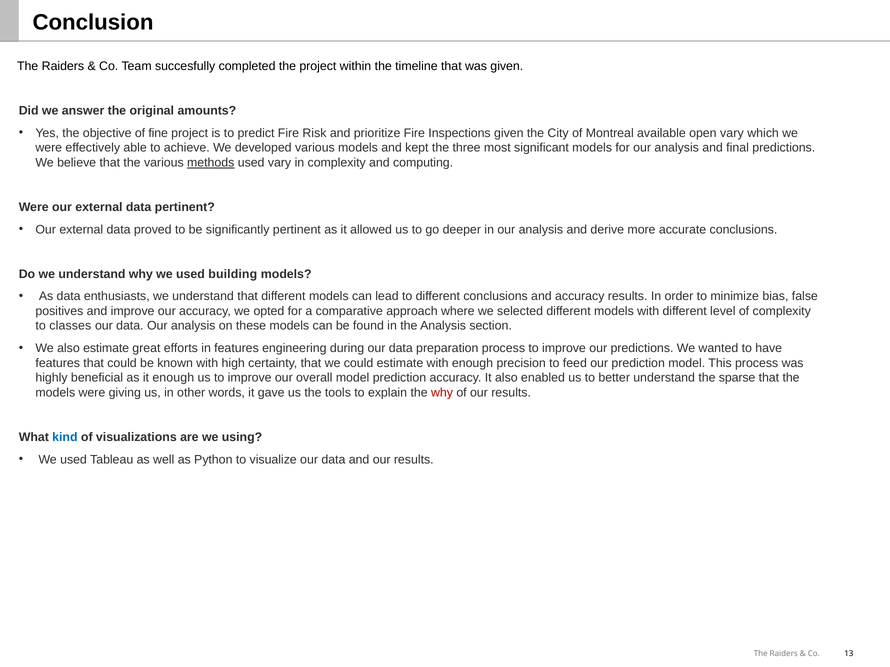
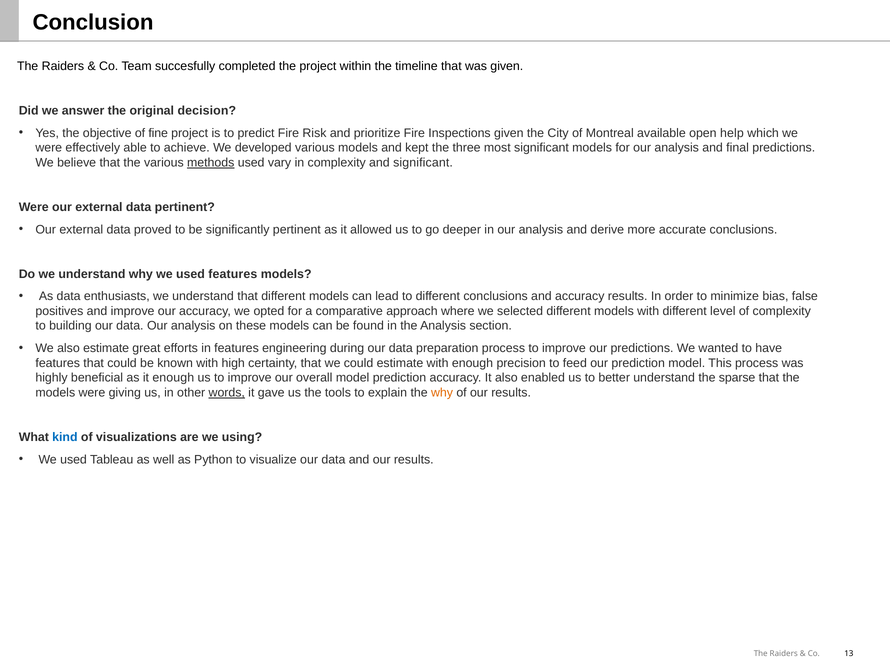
amounts: amounts -> decision
open vary: vary -> help
and computing: computing -> significant
used building: building -> features
classes: classes -> building
words underline: none -> present
why at (442, 393) colour: red -> orange
